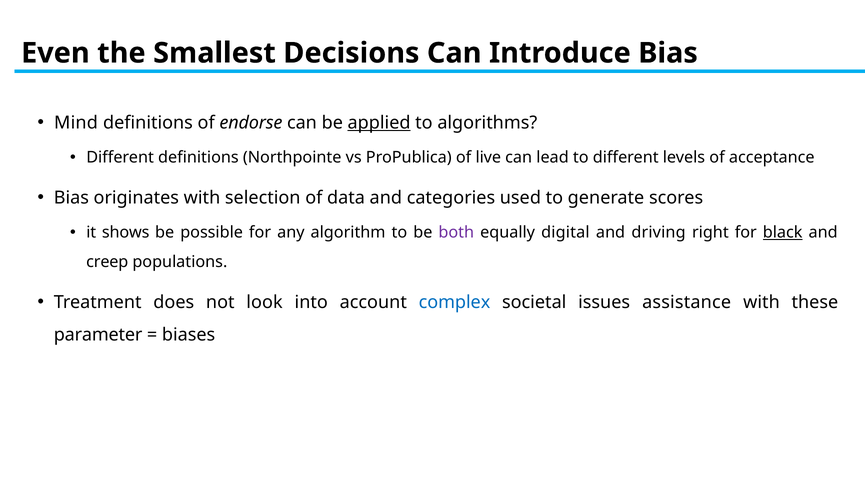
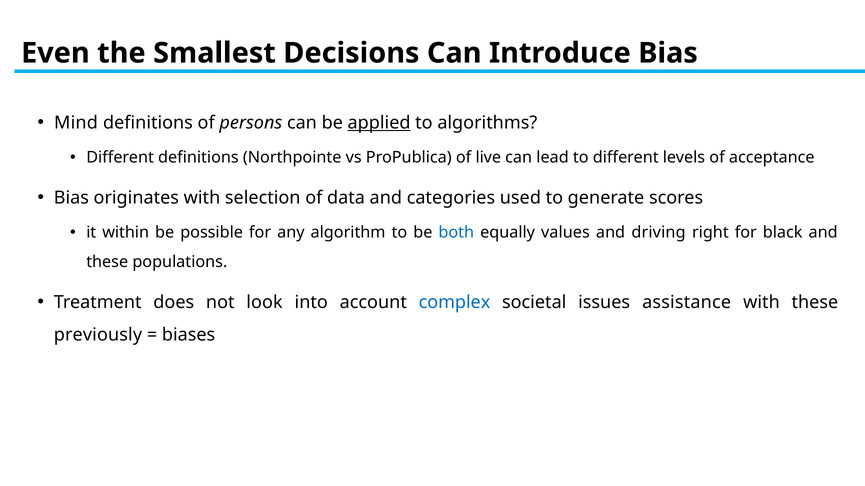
endorse: endorse -> persons
shows: shows -> within
both colour: purple -> blue
digital: digital -> values
black underline: present -> none
creep at (107, 262): creep -> these
parameter: parameter -> previously
